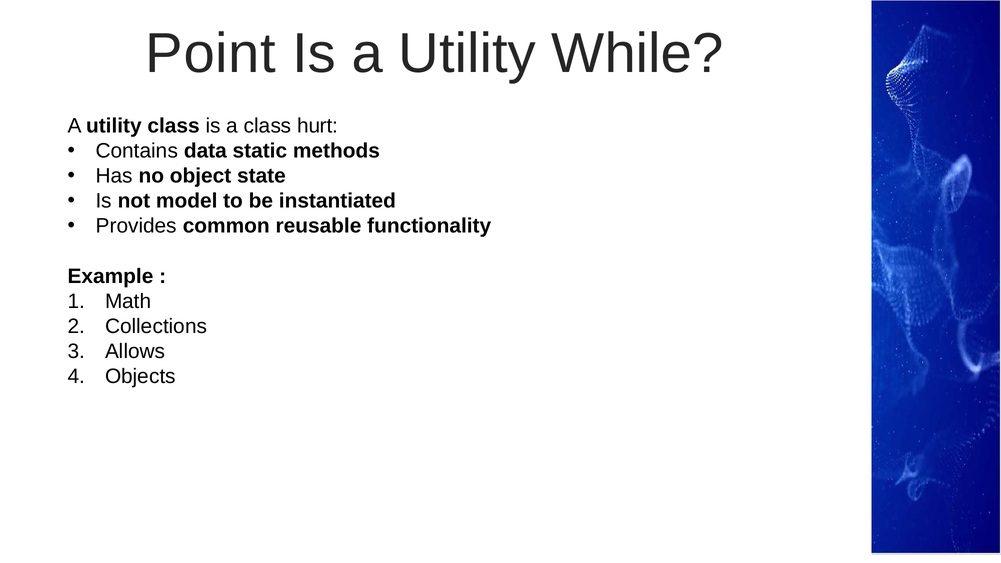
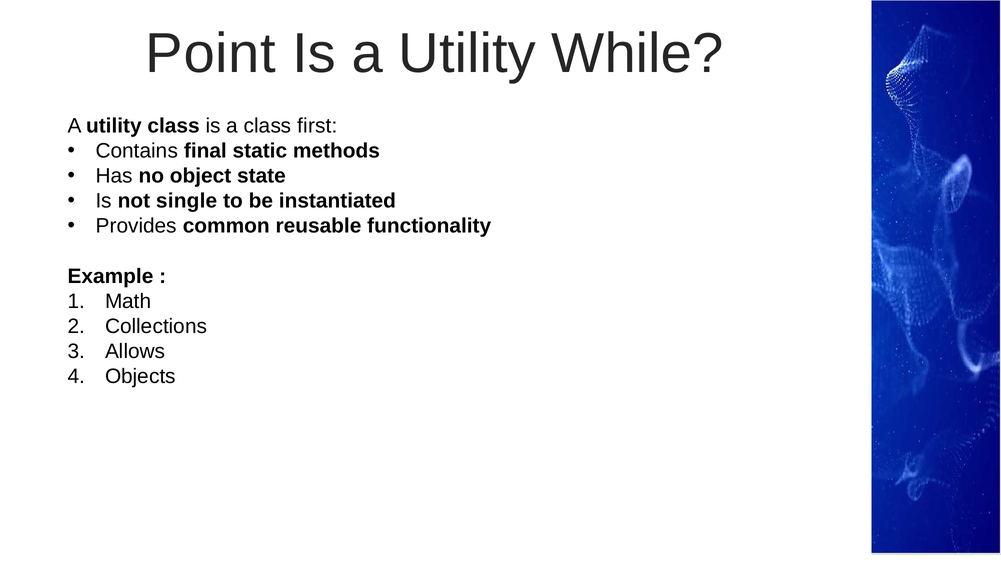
hurt: hurt -> first
data: data -> final
model: model -> single
